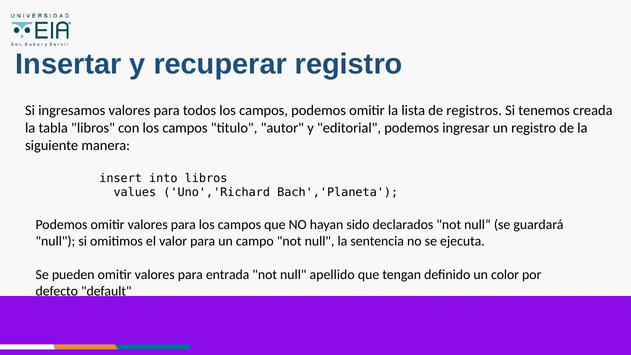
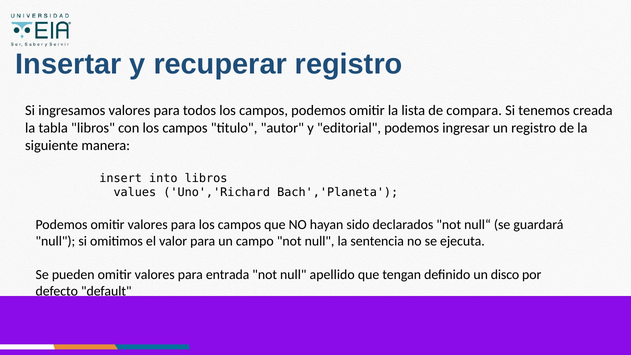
registros: registros -> compara
color: color -> disco
